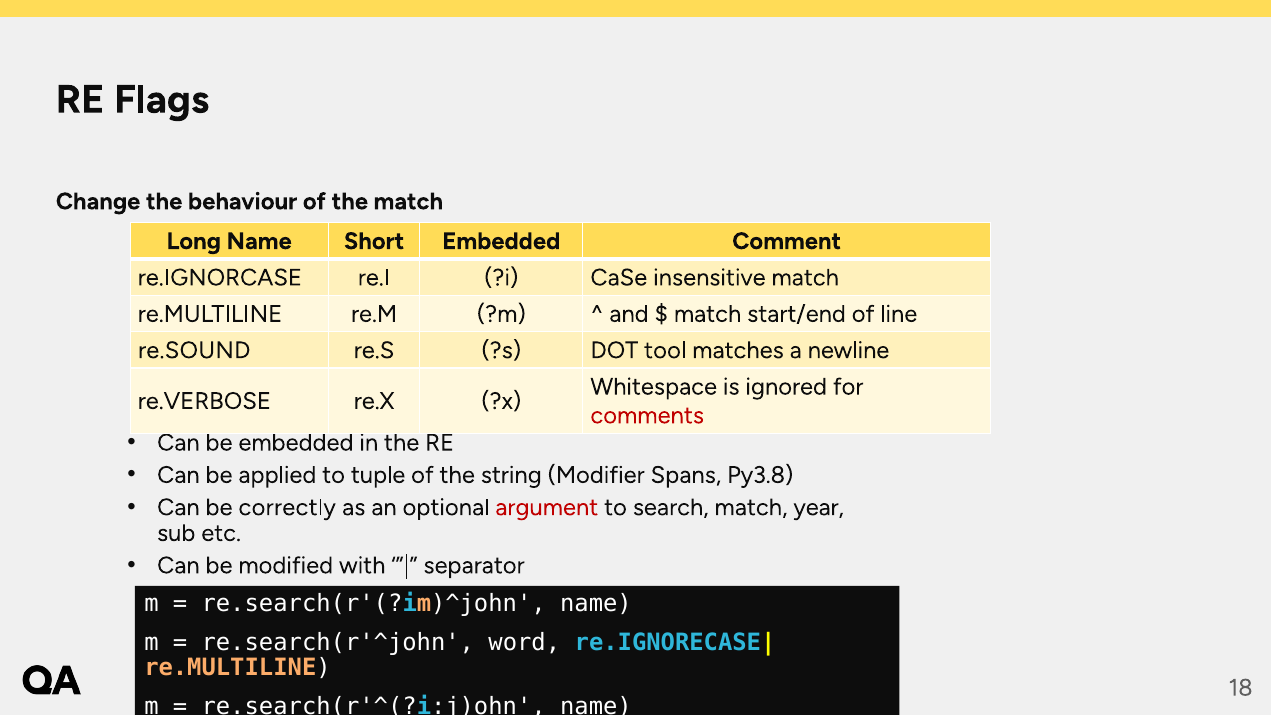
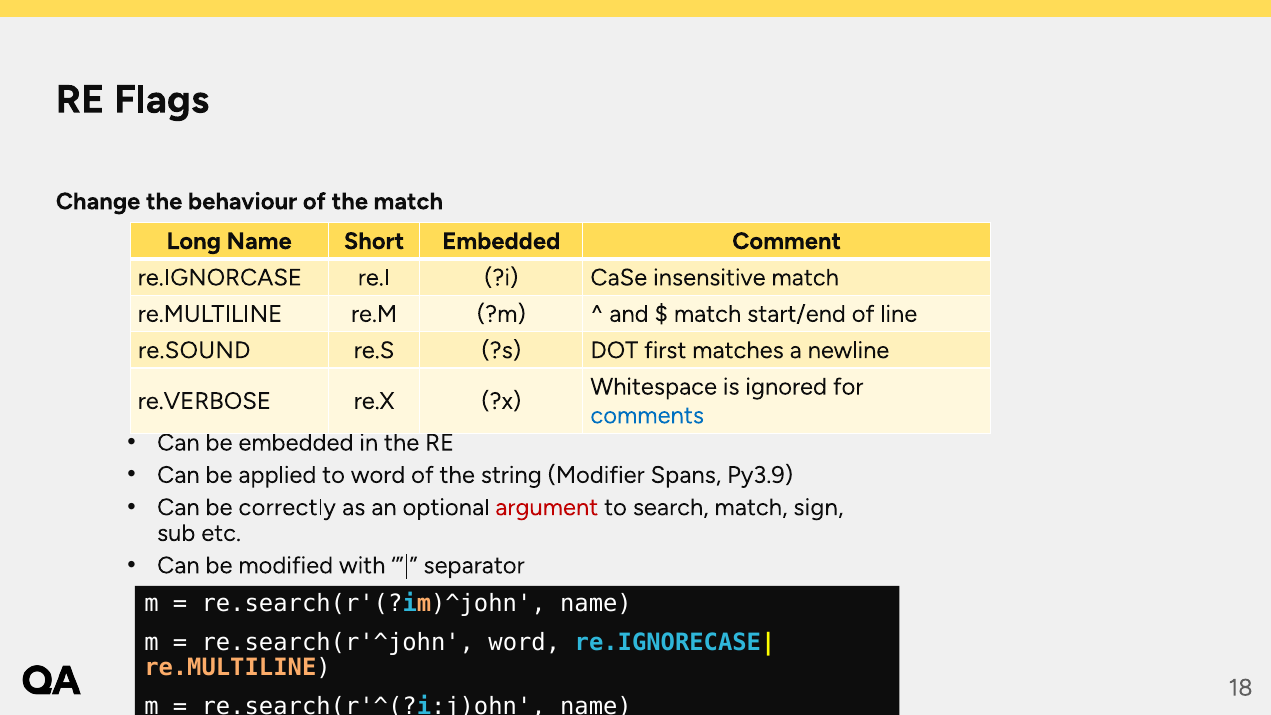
tool: tool -> first
comments colour: red -> blue
to tuple: tuple -> word
Py3.8: Py3.8 -> Py3.9
year: year -> sign
